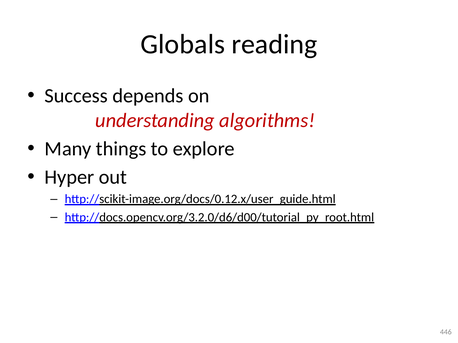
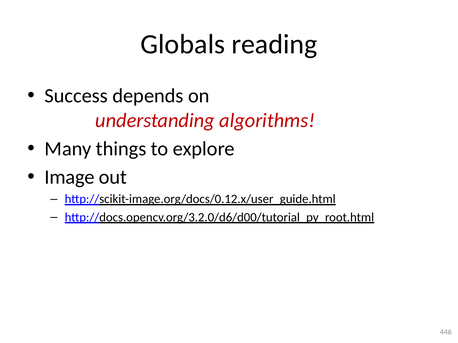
Hyper: Hyper -> Image
